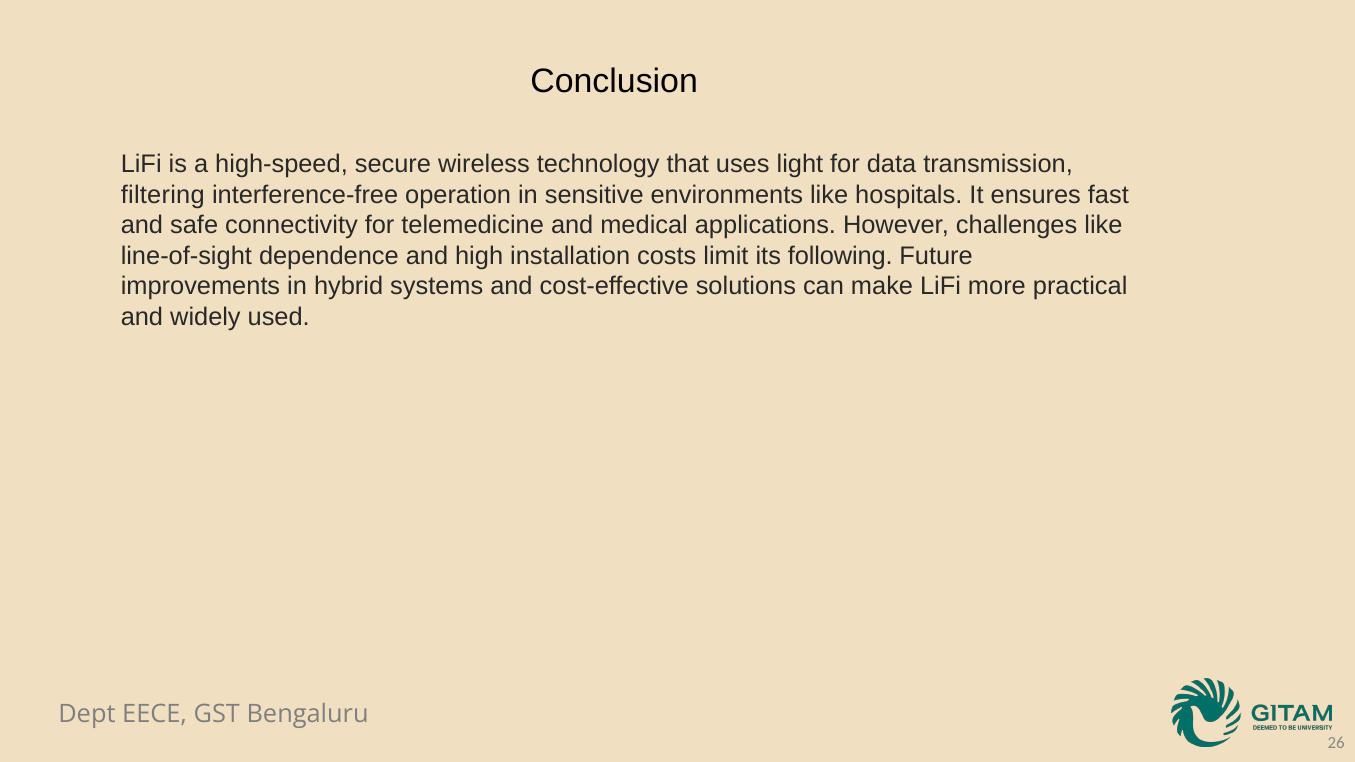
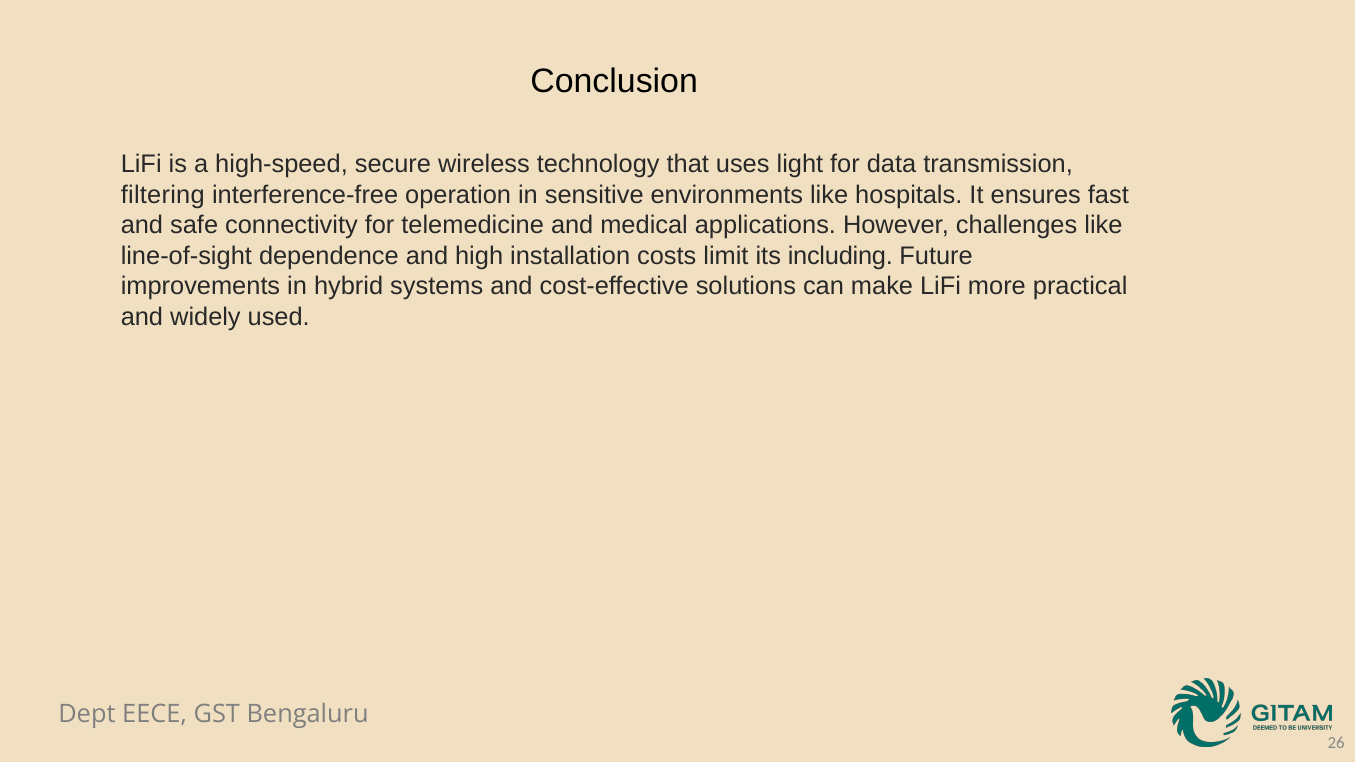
following: following -> including
